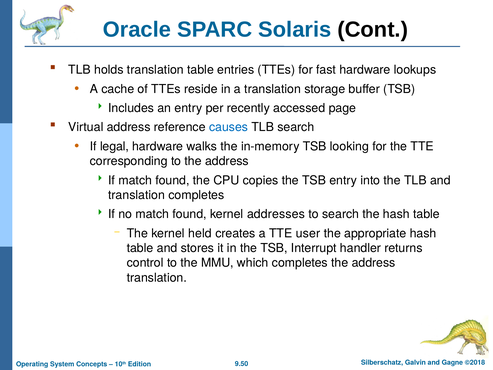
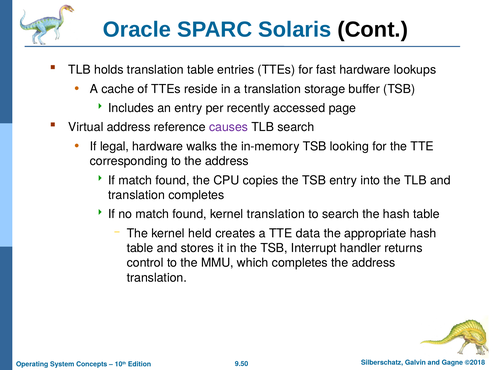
causes colour: blue -> purple
kernel addresses: addresses -> translation
user: user -> data
